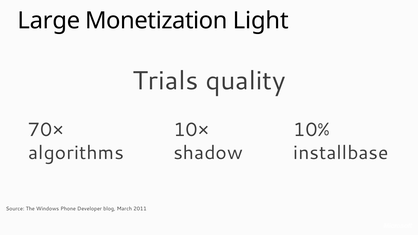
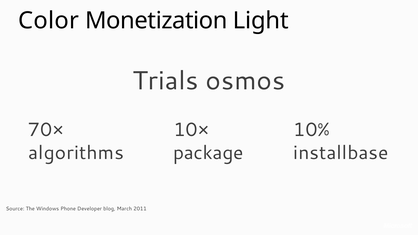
Large: Large -> Color
quality: quality -> osmos
shadow: shadow -> package
